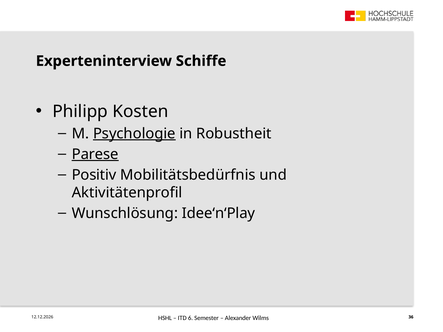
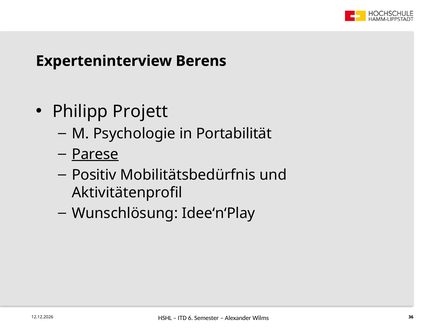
Schiffe: Schiffe -> Berens
Kosten: Kosten -> Projett
Psychologie underline: present -> none
Robustheit: Robustheit -> Portabilität
